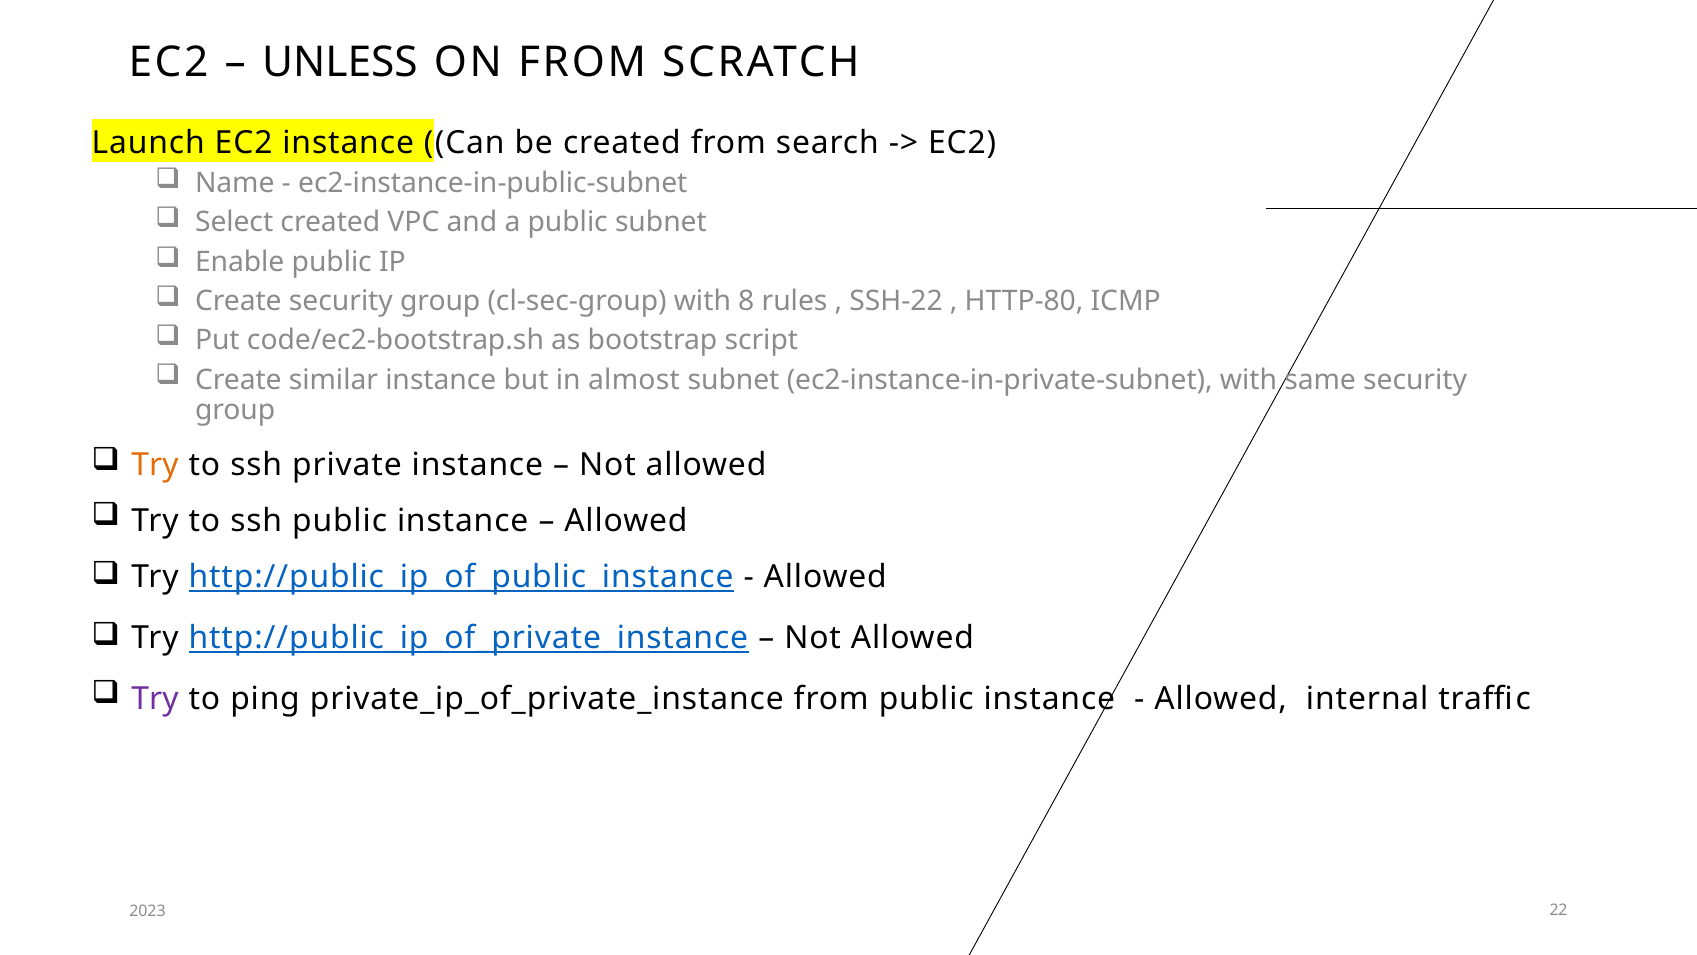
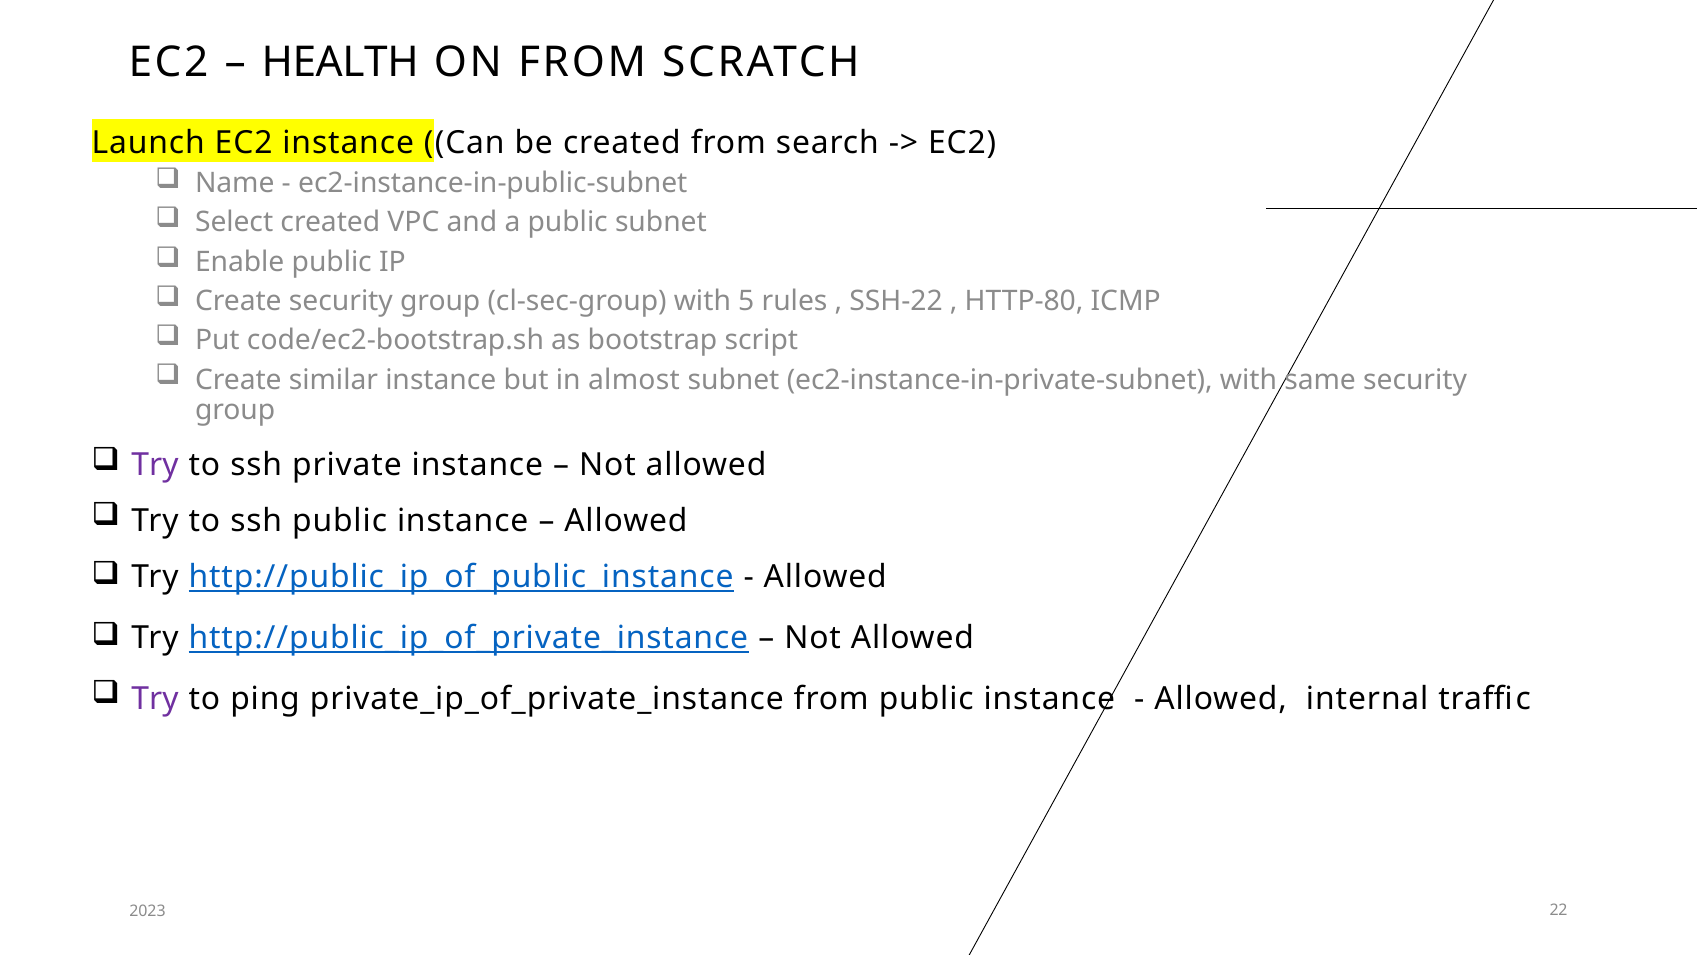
UNLESS: UNLESS -> HEALTH
8: 8 -> 5
Try at (155, 465) colour: orange -> purple
